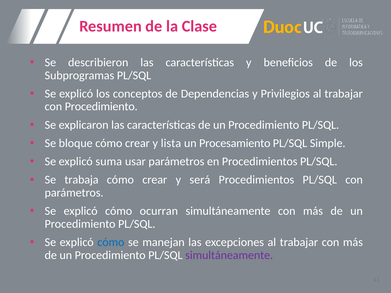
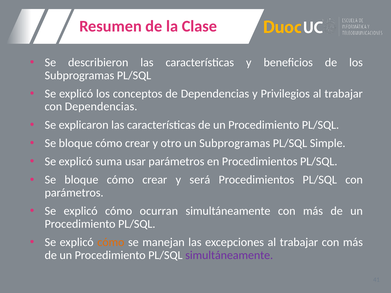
con Procedimiento: Procedimiento -> Dependencias
lista: lista -> otro
un Procesamiento: Procesamiento -> Subprogramas
trabaja at (81, 180): trabaja -> bloque
cómo at (111, 242) colour: blue -> orange
